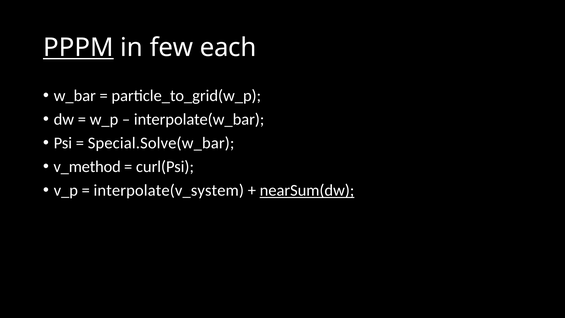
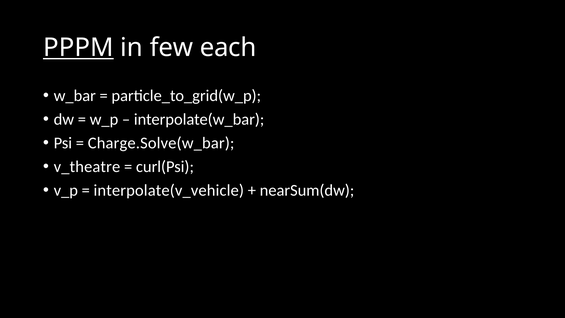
Special.Solve(w_bar: Special.Solve(w_bar -> Charge.Solve(w_bar
v_method: v_method -> v_theatre
interpolate(v_system: interpolate(v_system -> interpolate(v_vehicle
nearSum(dw underline: present -> none
